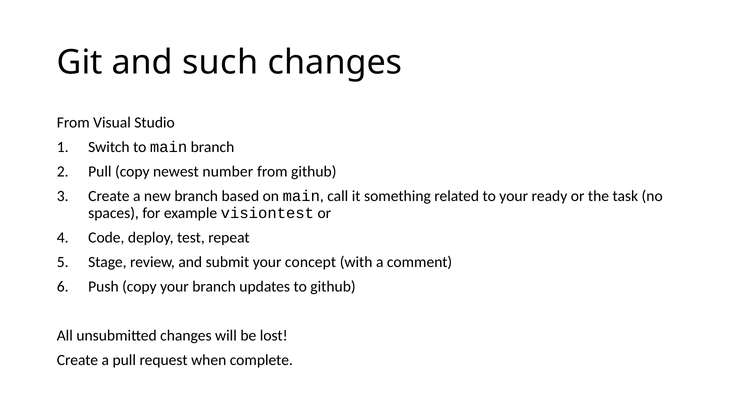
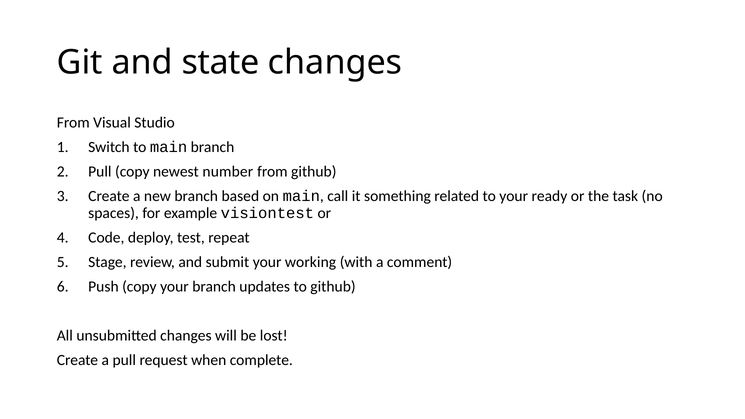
such: such -> state
concept: concept -> working
